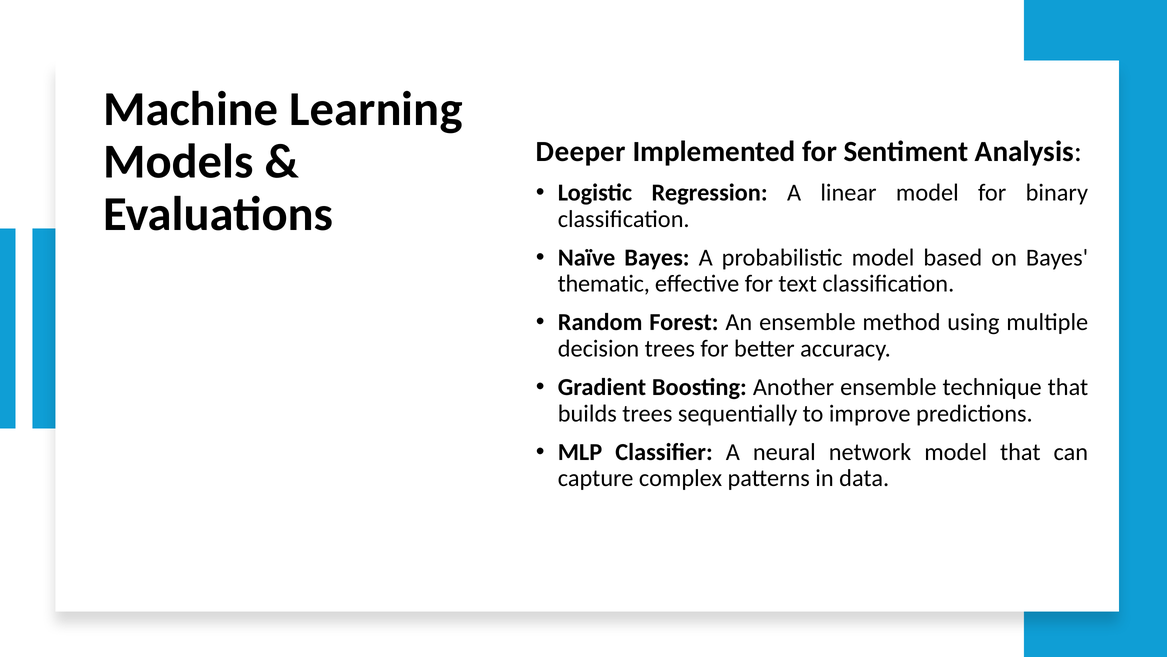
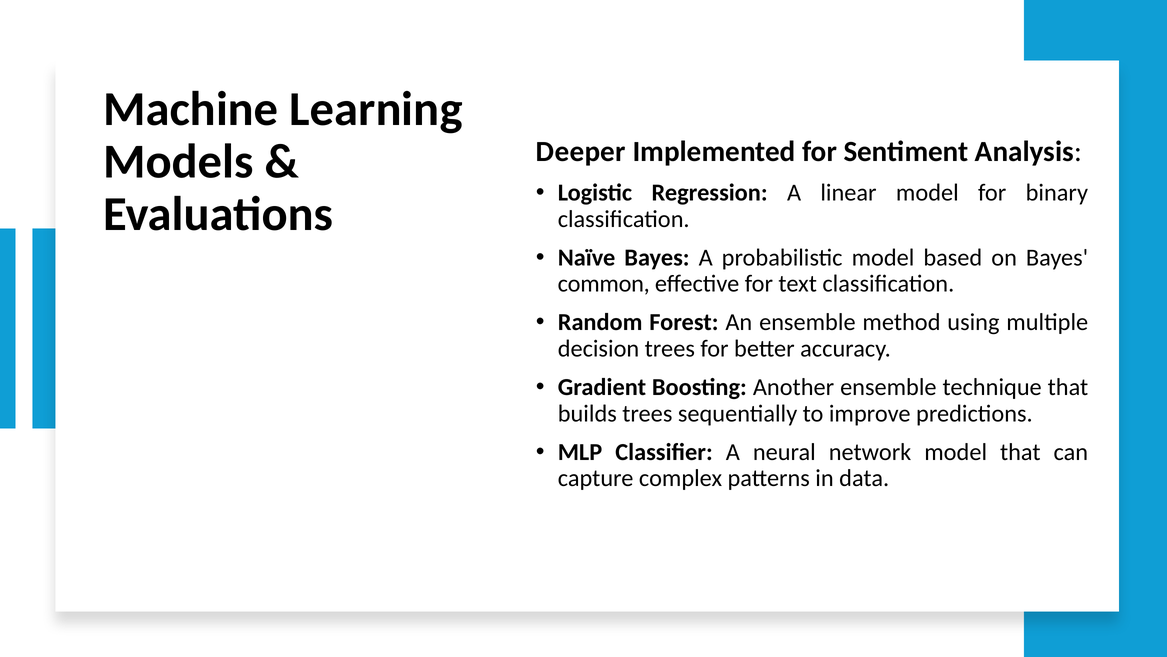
thematic: thematic -> common
